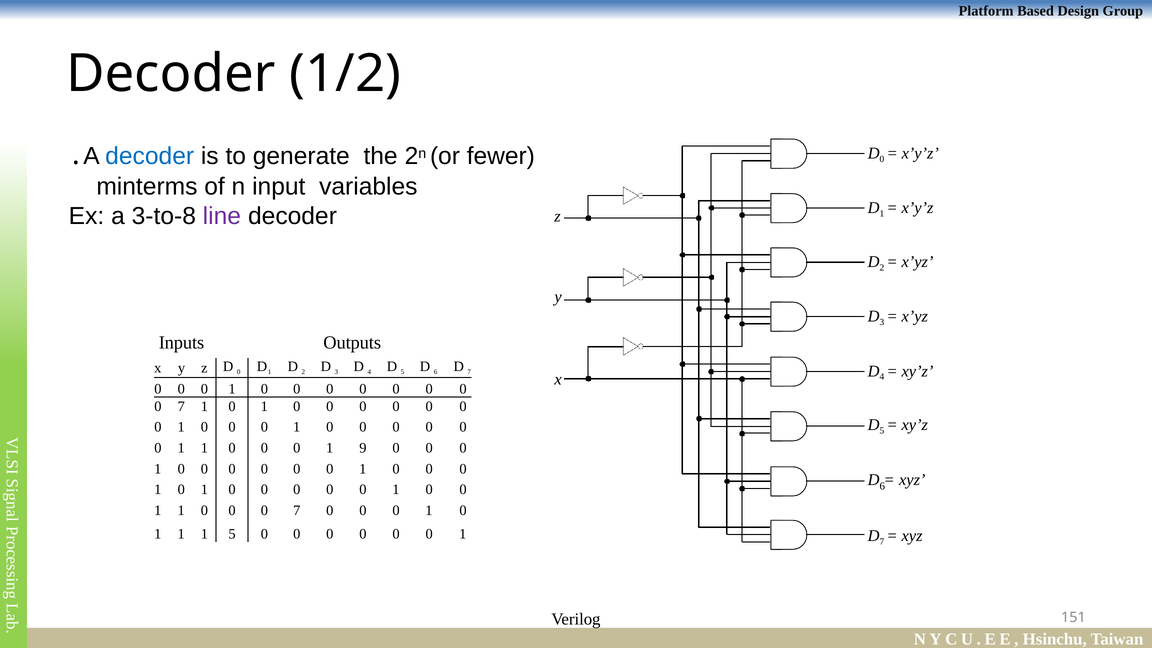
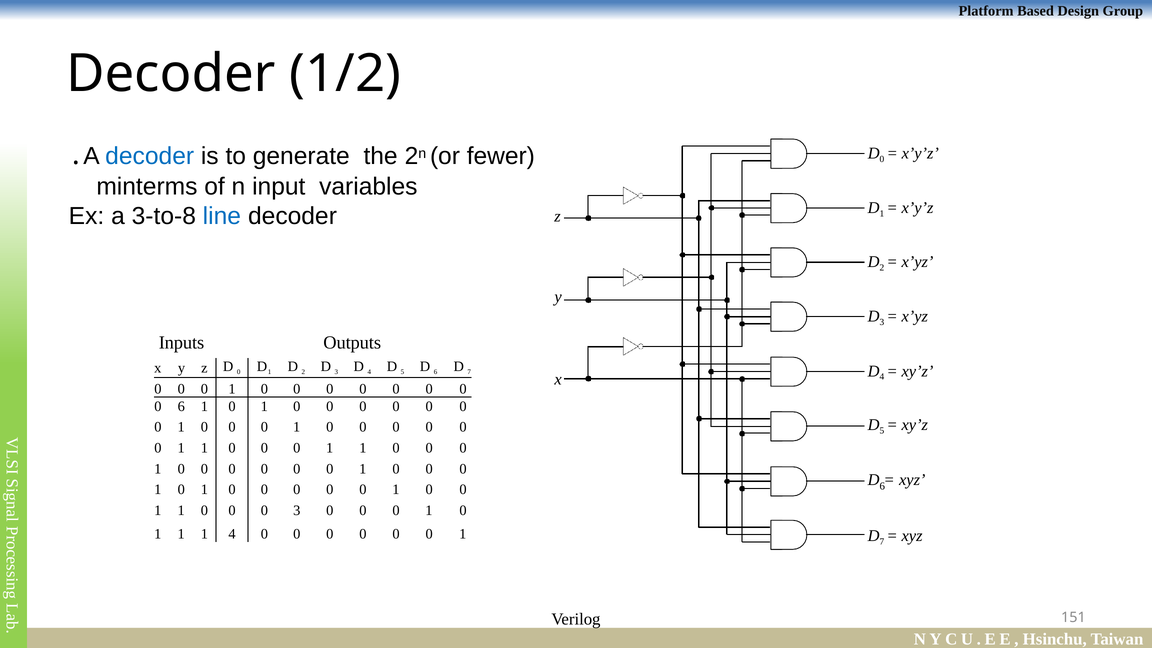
line colour: purple -> blue
7 at (181, 406): 7 -> 6
9 at (363, 448): 9 -> 1
7 at (297, 511): 7 -> 3
1 5: 5 -> 4
